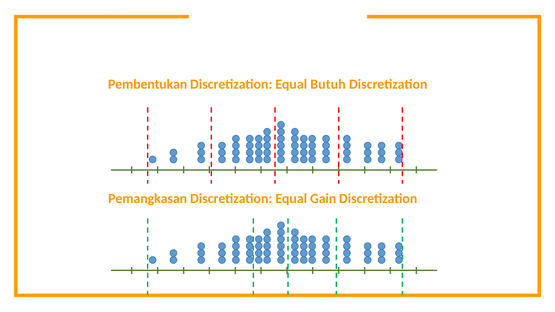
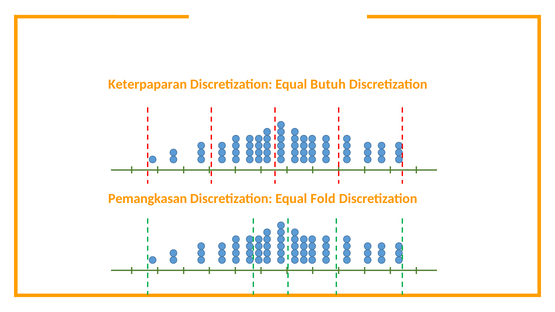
Pembentukan: Pembentukan -> Keterpaparan
Gain: Gain -> Fold
